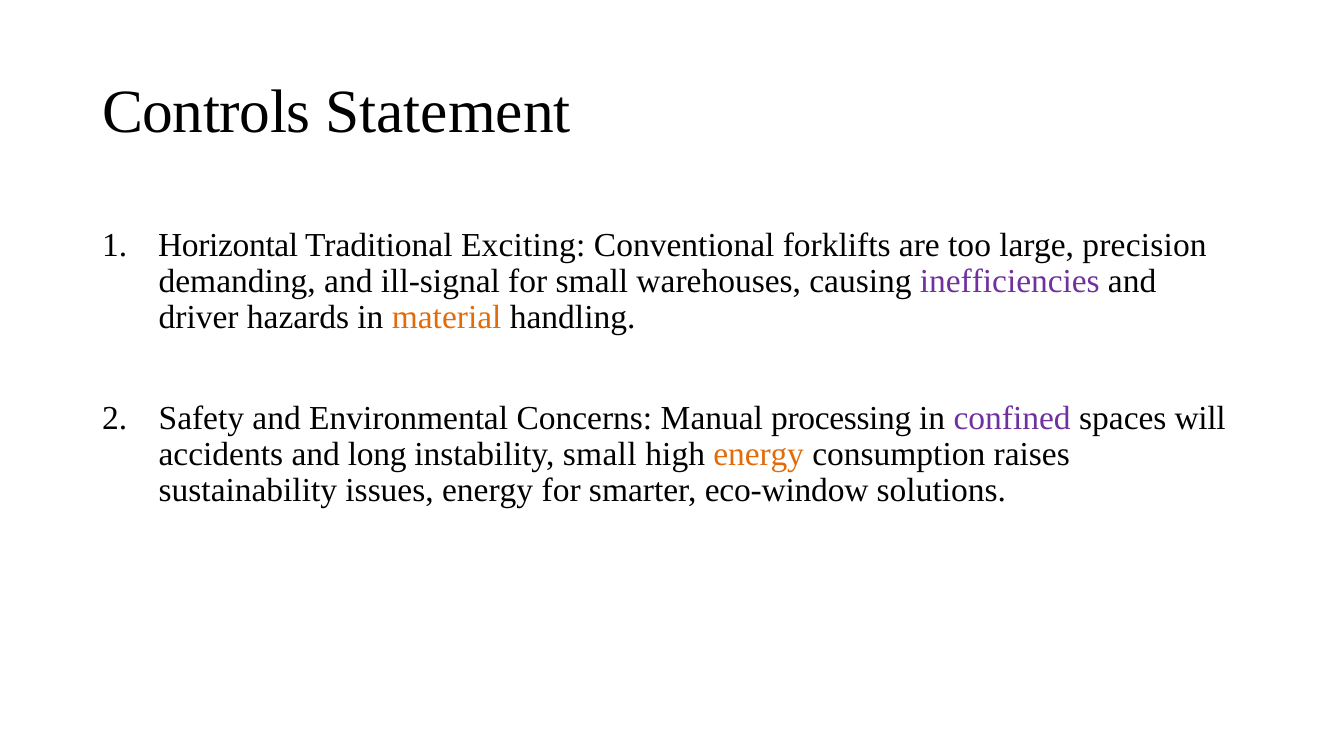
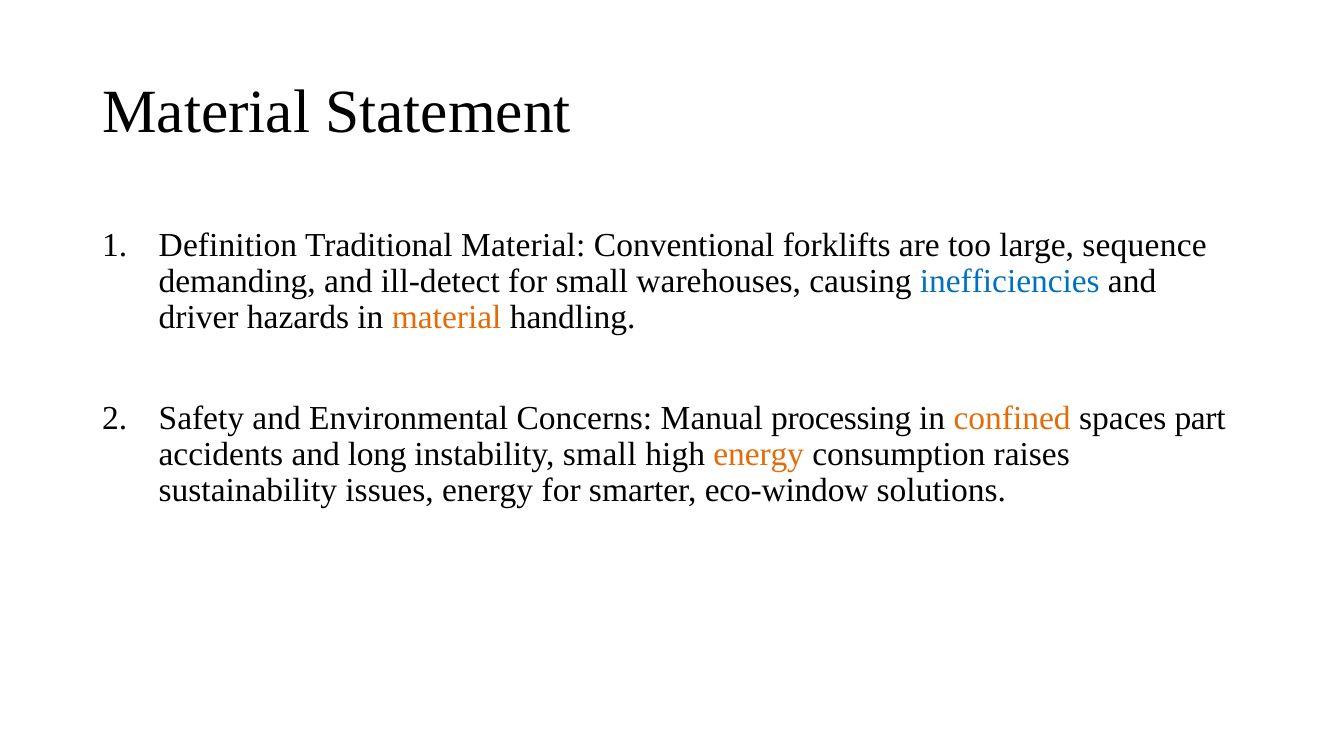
Controls at (206, 113): Controls -> Material
Horizontal: Horizontal -> Definition
Traditional Exciting: Exciting -> Material
precision: precision -> sequence
ill-signal: ill-signal -> ill-detect
inefficiencies colour: purple -> blue
confined colour: purple -> orange
will: will -> part
